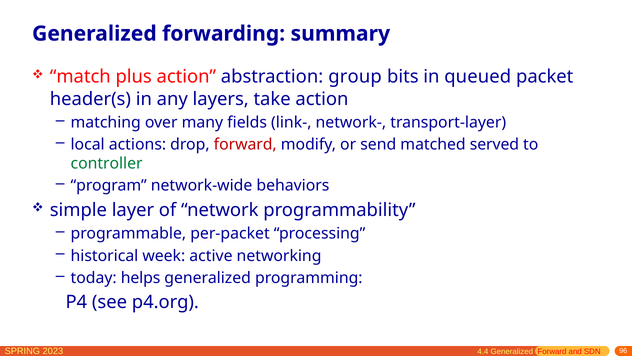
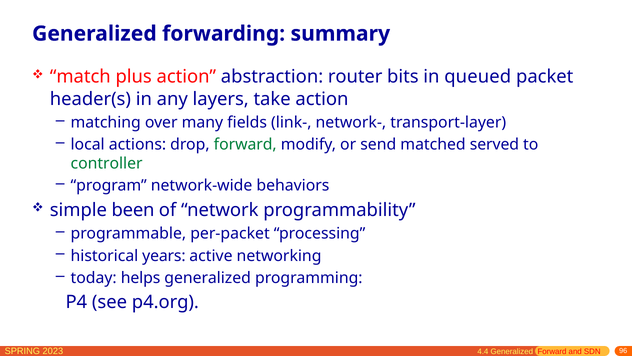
group: group -> router
forward at (245, 144) colour: red -> green
layer: layer -> been
week: week -> years
